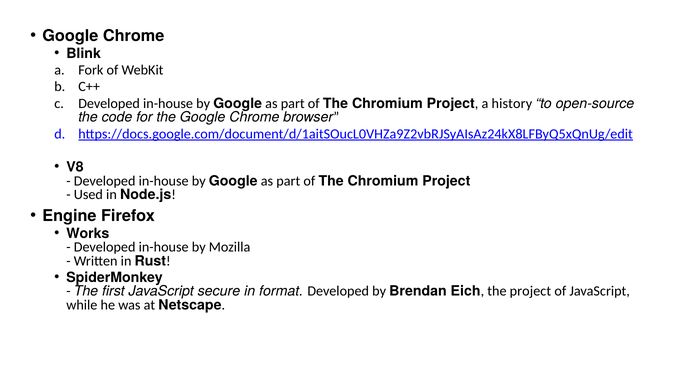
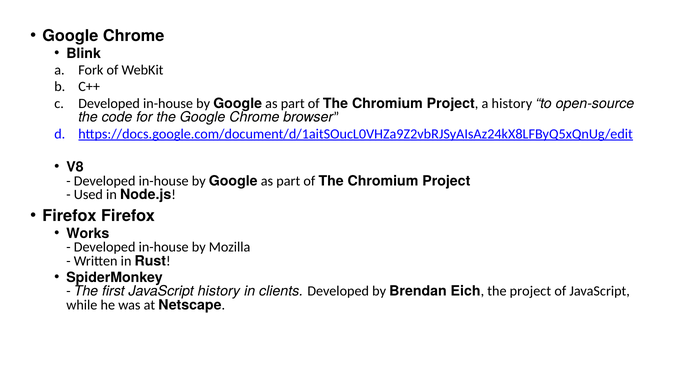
Engine at (69, 216): Engine -> Firefox
JavaScript secure: secure -> history
format: format -> clients
